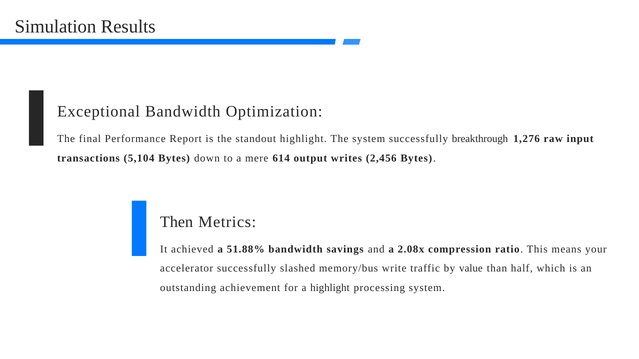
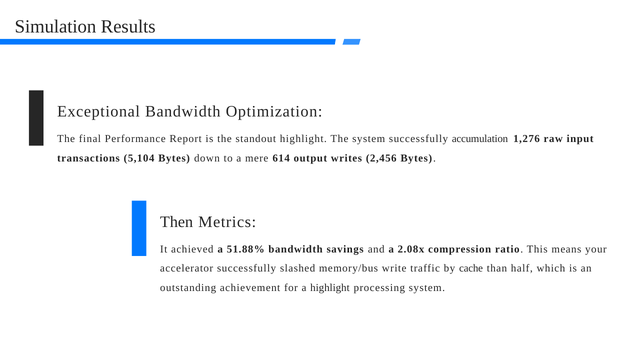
breakthrough: breakthrough -> accumulation
value: value -> cache
